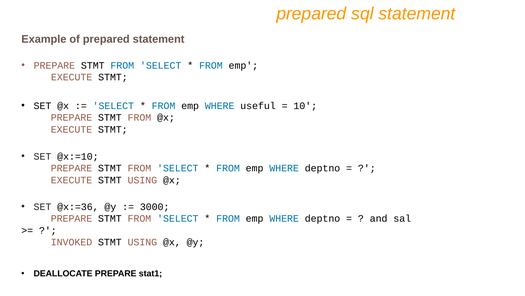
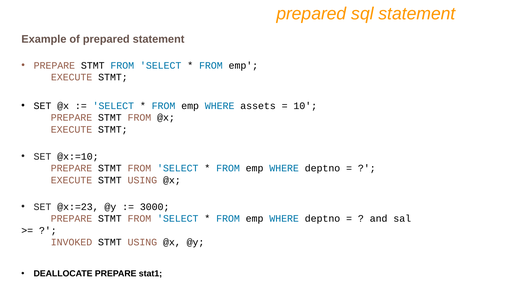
useful: useful -> assets
@x:=36: @x:=36 -> @x:=23
